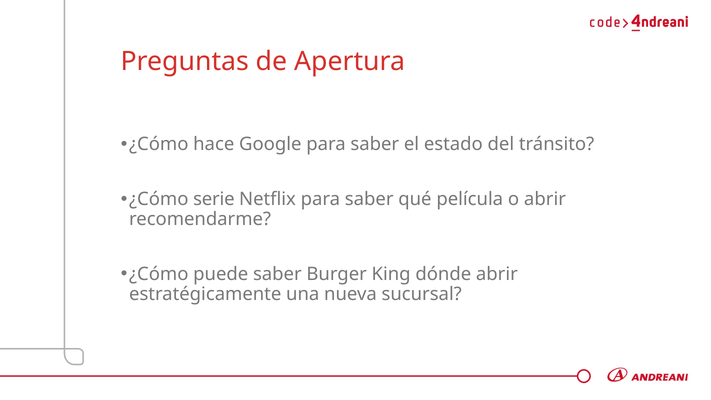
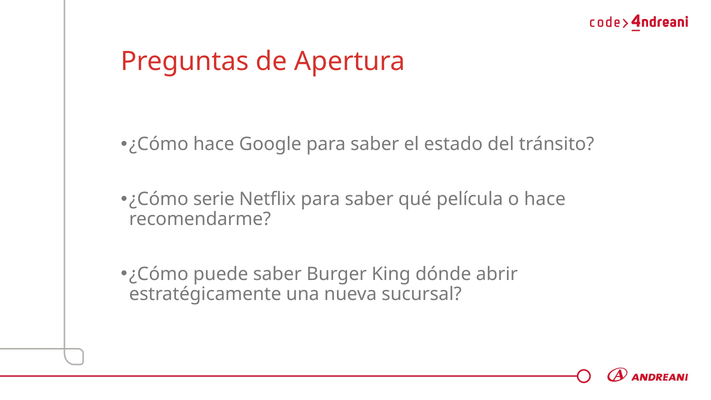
o abrir: abrir -> hace
